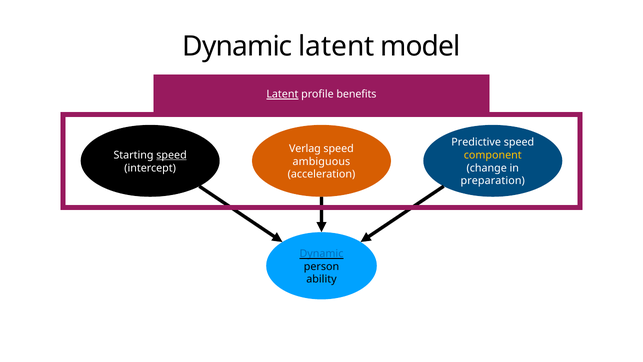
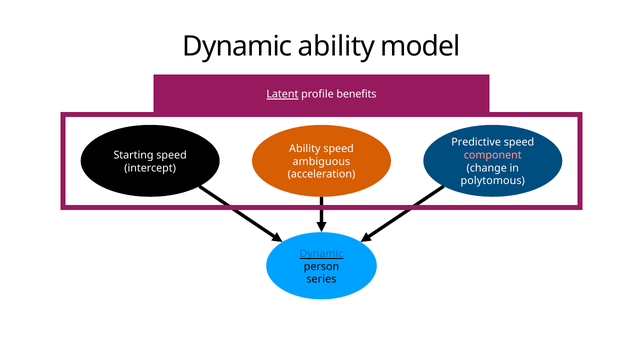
Dynamic latent: latent -> ability
Verlag at (305, 149): Verlag -> Ability
speed at (172, 155) underline: present -> none
component colour: yellow -> pink
preparation: preparation -> polytomous
ability: ability -> series
